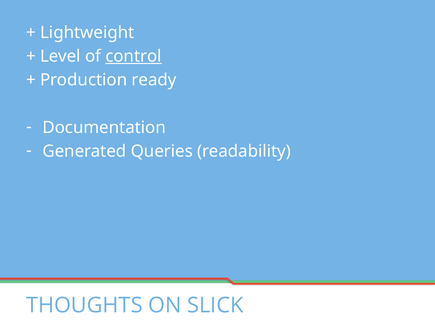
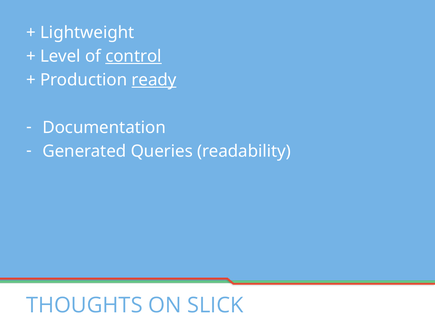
ready underline: none -> present
